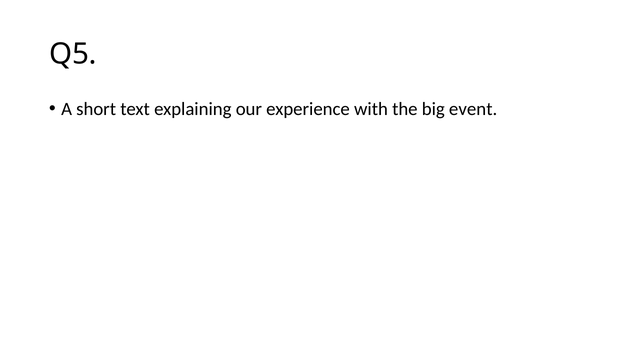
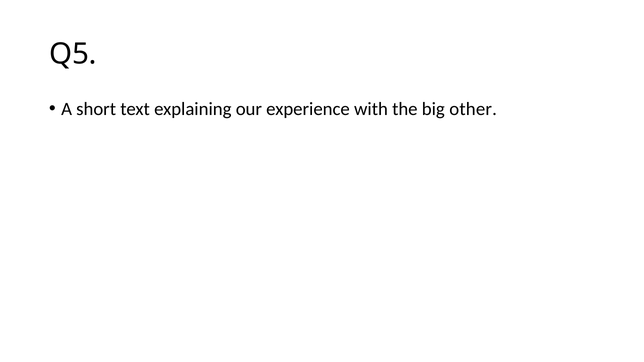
event: event -> other
